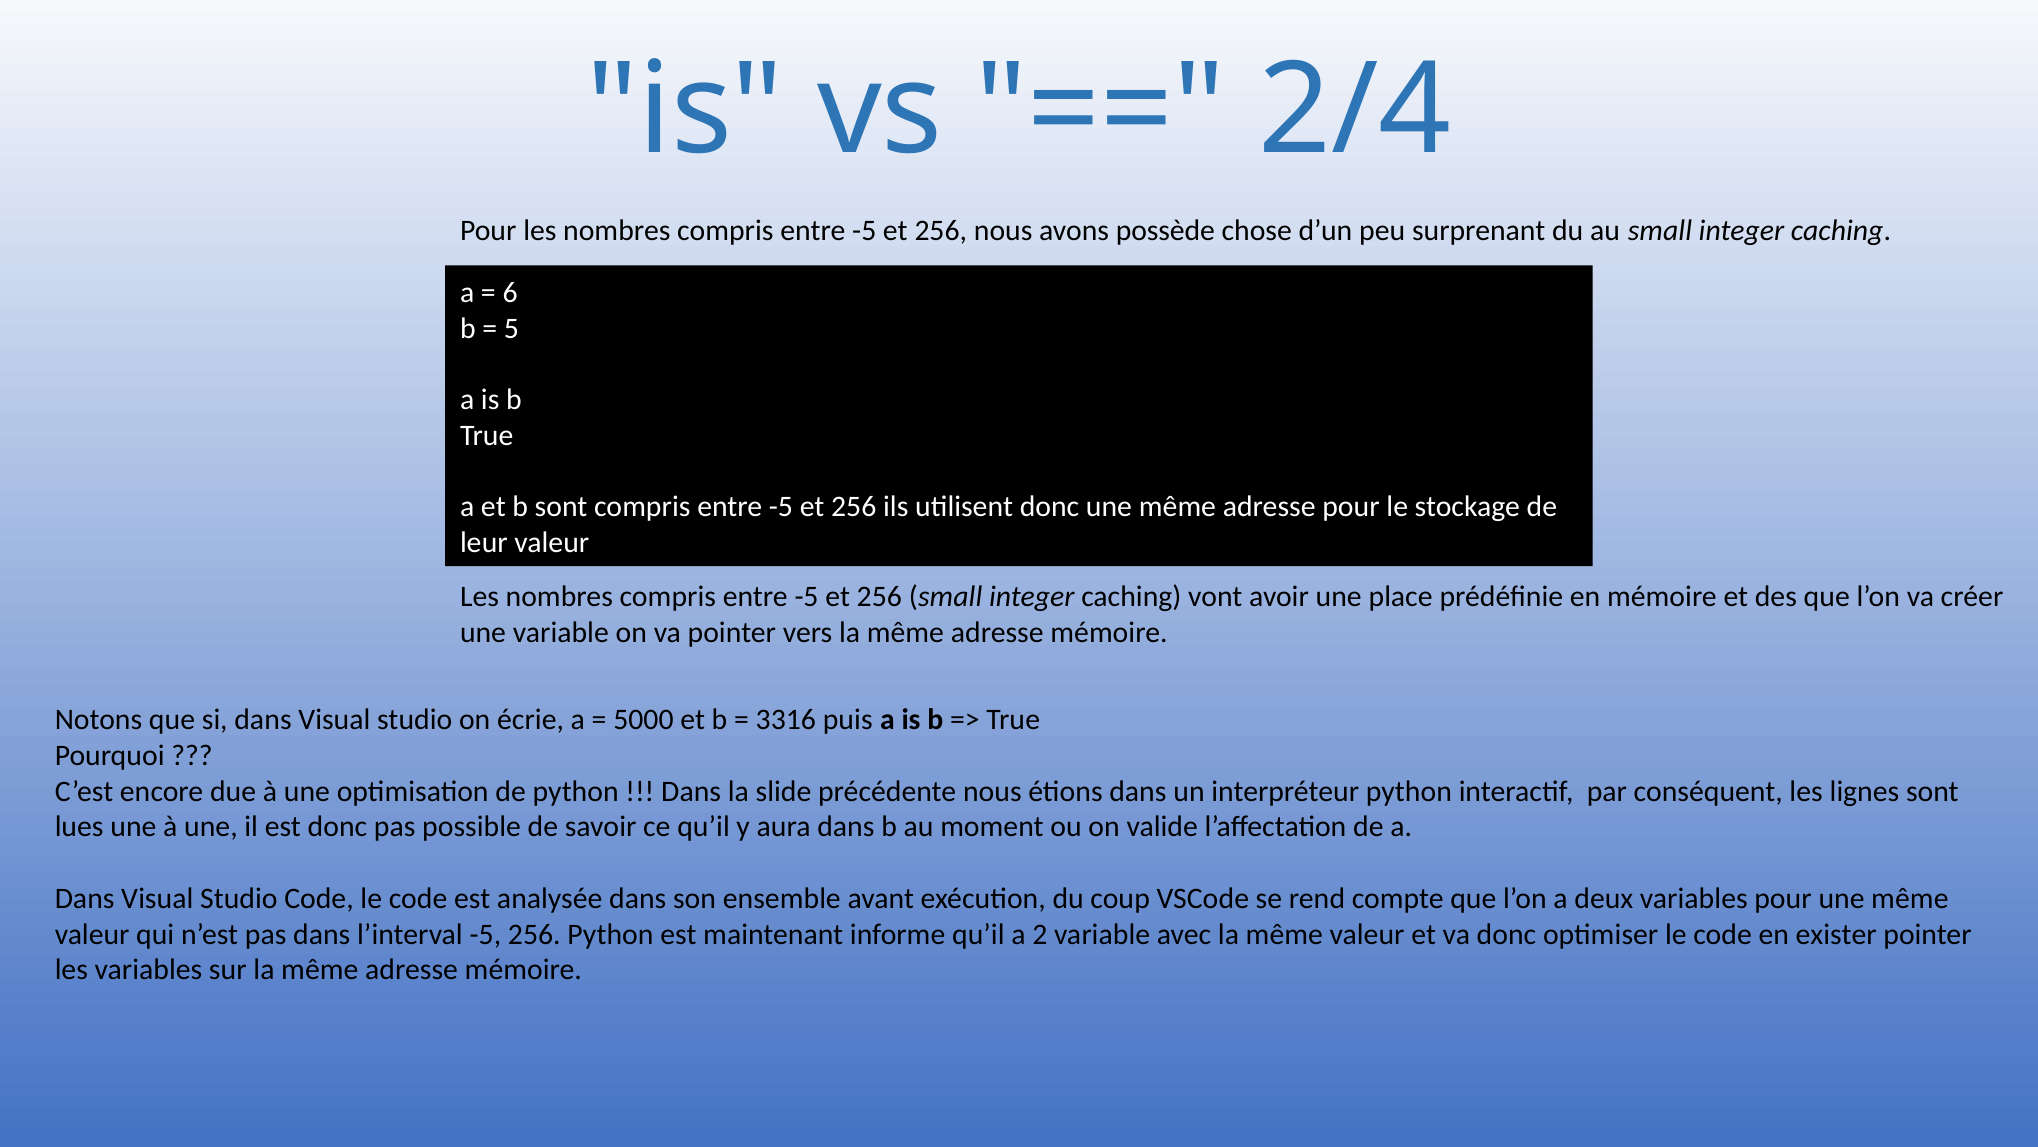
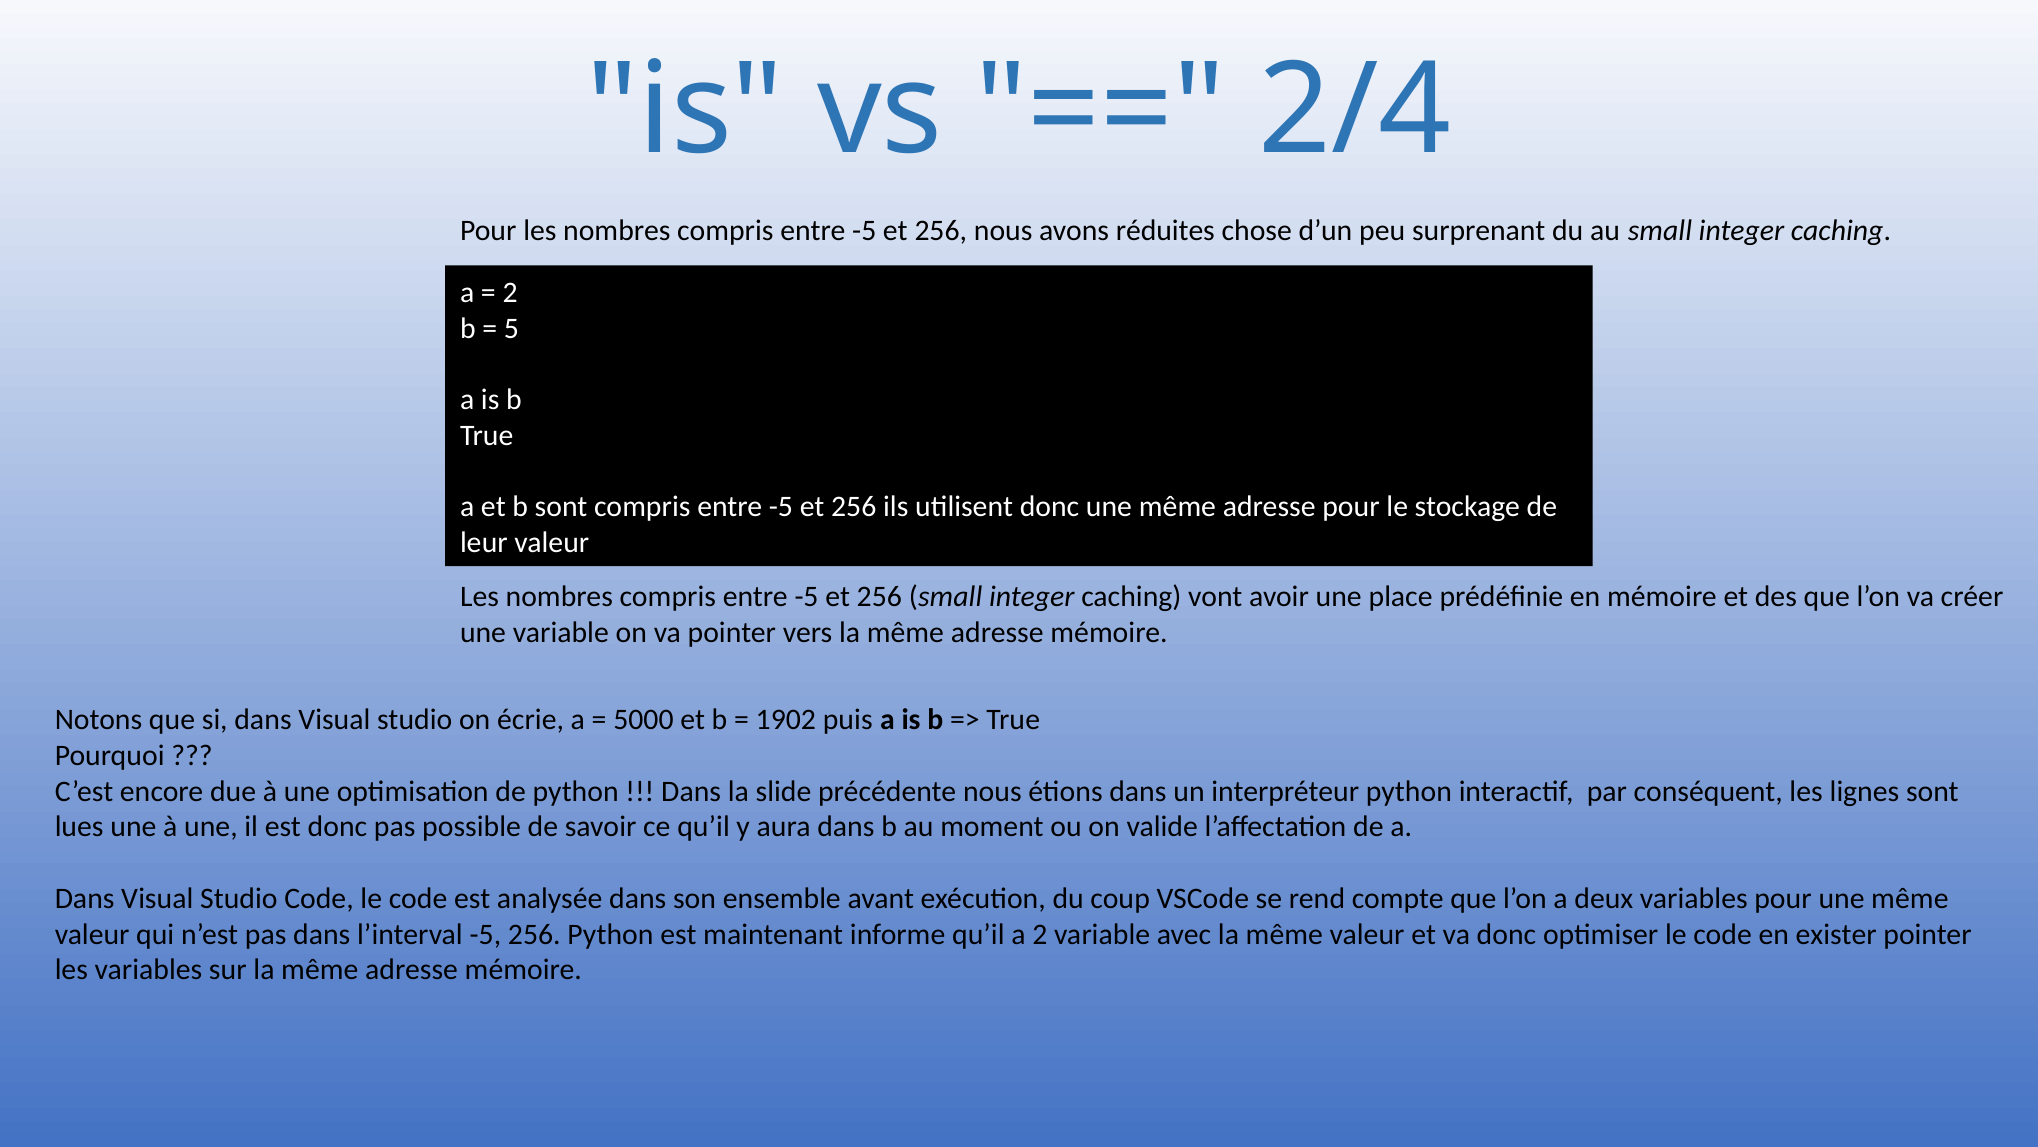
possède: possède -> réduites
6 at (510, 293): 6 -> 2
3316: 3316 -> 1902
